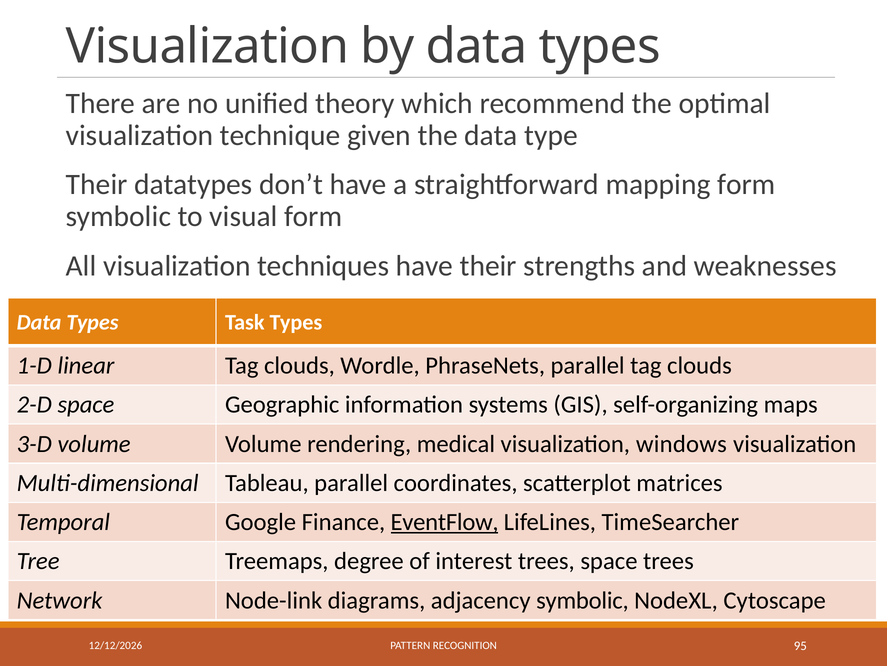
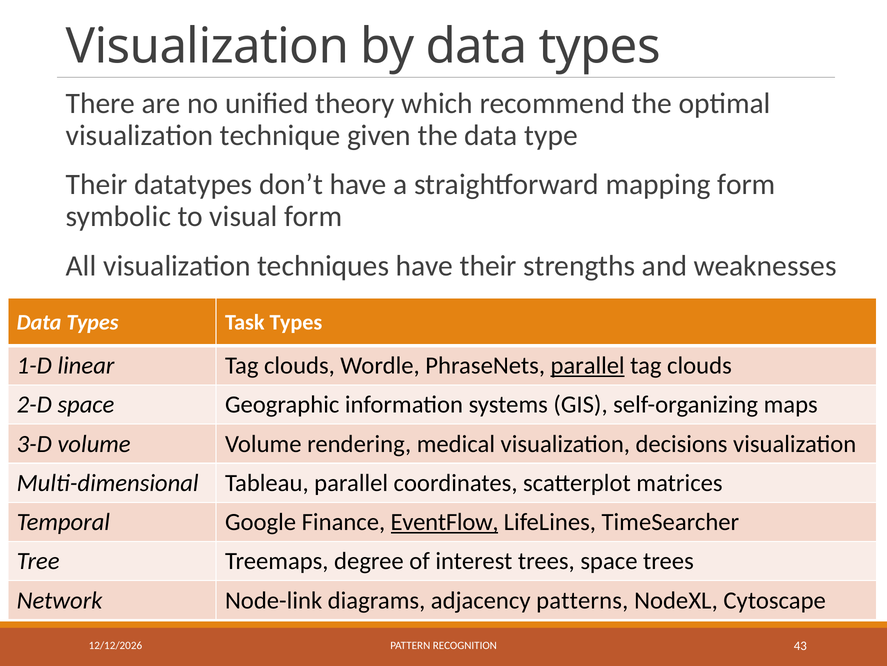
parallel at (588, 365) underline: none -> present
windows: windows -> decisions
adjacency symbolic: symbolic -> patterns
95: 95 -> 43
